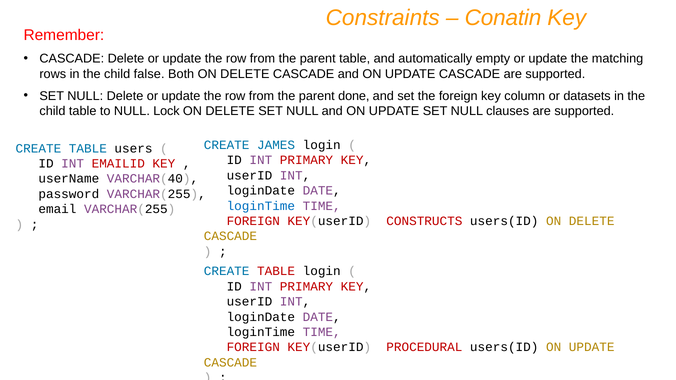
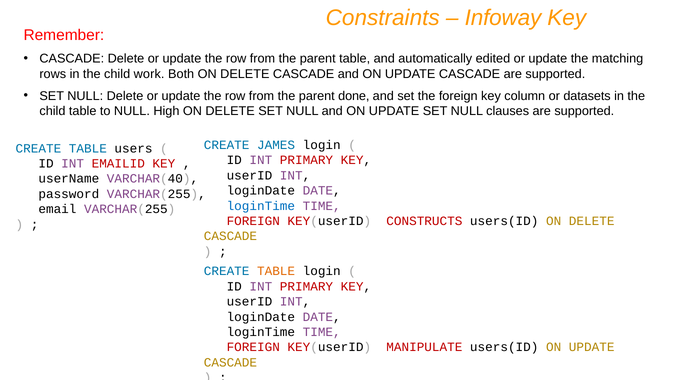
Conatin: Conatin -> Infoway
empty: empty -> edited
false: false -> work
Lock: Lock -> High
TABLE at (276, 271) colour: red -> orange
PROCEDURAL: PROCEDURAL -> MANIPULATE
